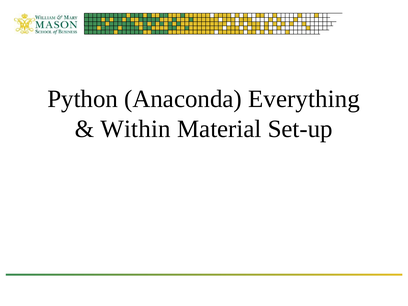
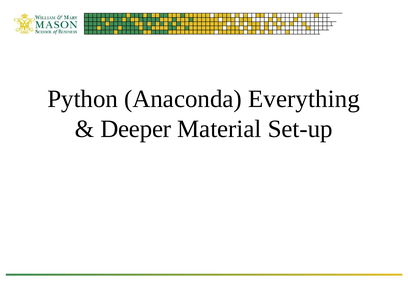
Within: Within -> Deeper
